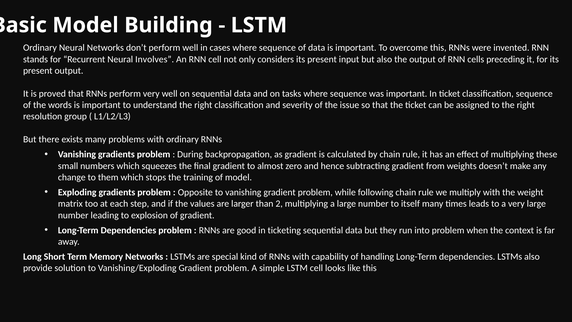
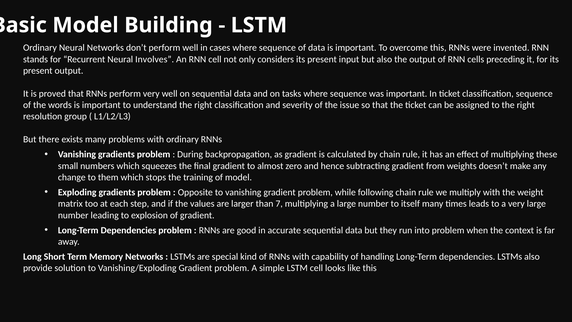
2: 2 -> 7
ticketing: ticketing -> accurate
